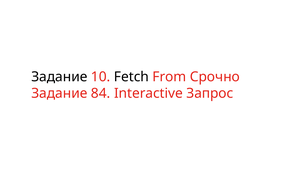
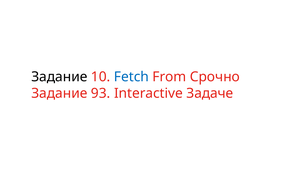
Fetch colour: black -> blue
84: 84 -> 93
Запрос: Запрос -> Задаче
